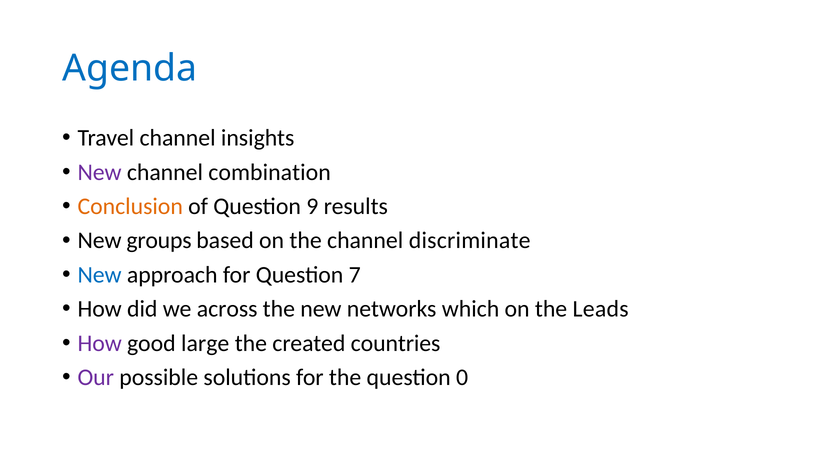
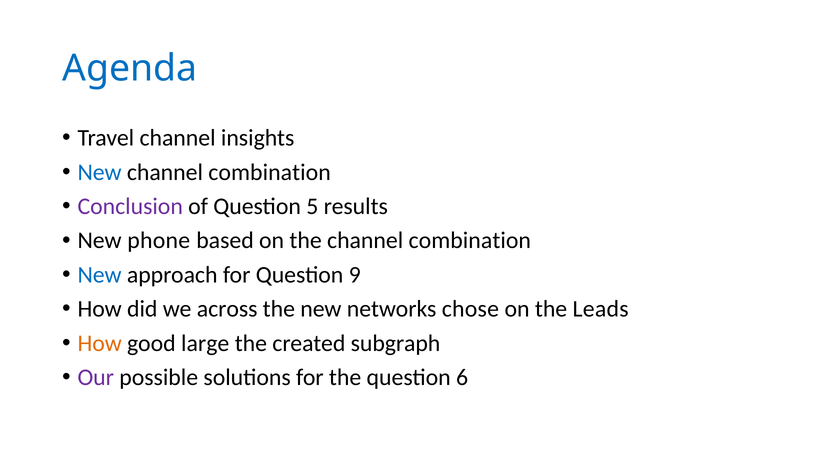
New at (100, 172) colour: purple -> blue
Conclusion colour: orange -> purple
9: 9 -> 5
groups: groups -> phone
the channel discriminate: discriminate -> combination
7: 7 -> 9
which: which -> chose
How at (100, 343) colour: purple -> orange
countries: countries -> subgraph
0: 0 -> 6
